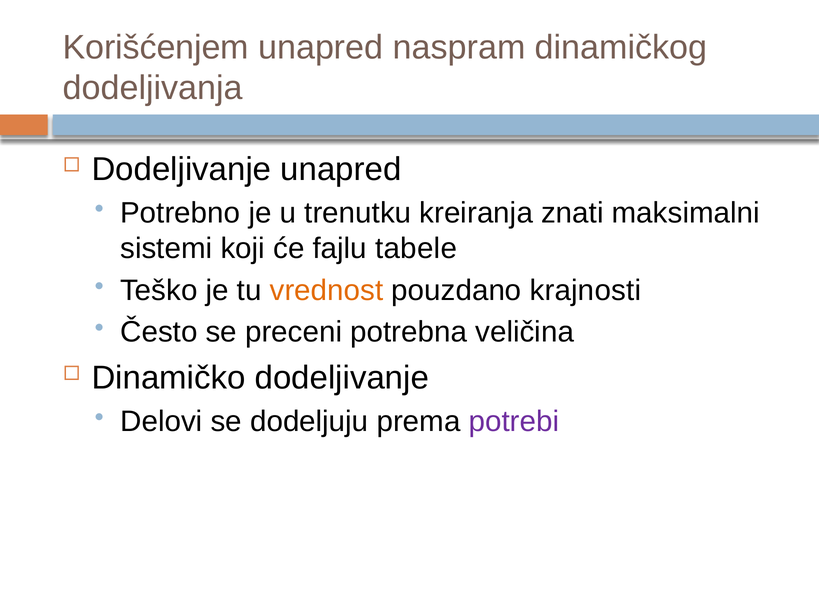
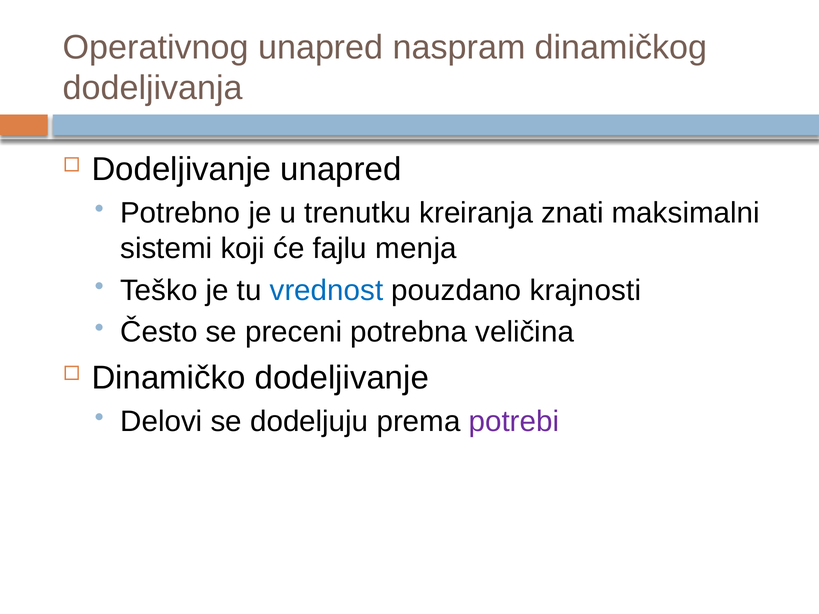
Korišćenjem: Korišćenjem -> Operativnog
tabele: tabele -> menja
vrednost colour: orange -> blue
